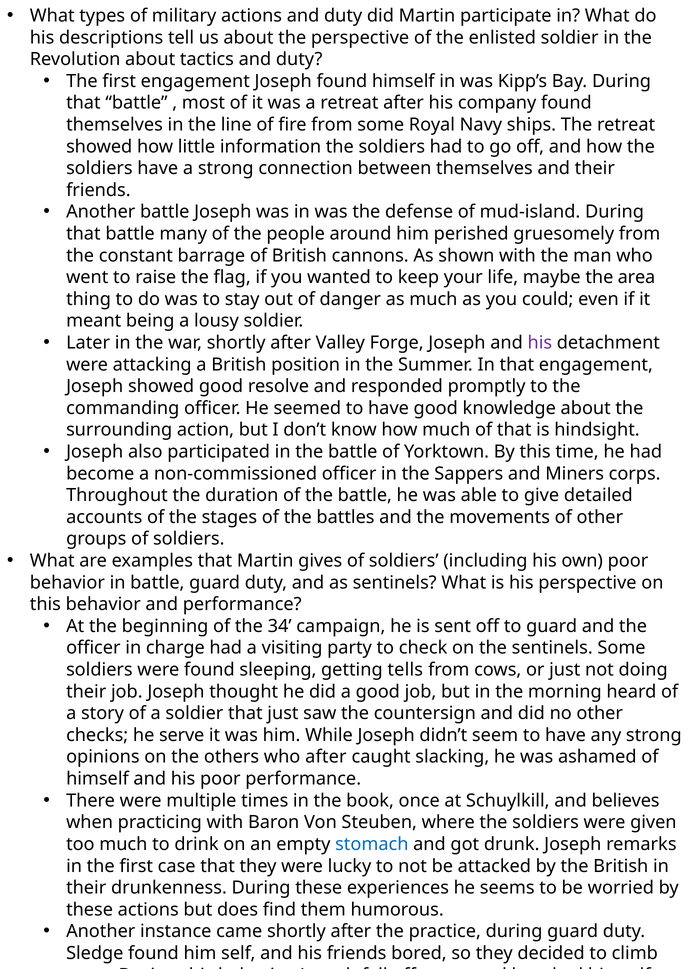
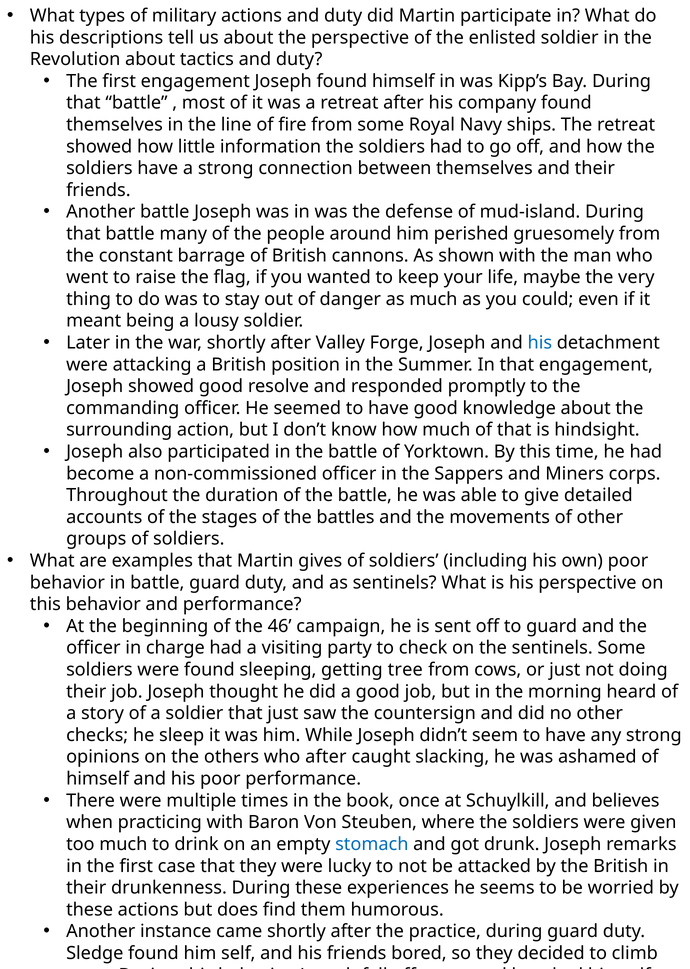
area: area -> very
his at (540, 343) colour: purple -> blue
34: 34 -> 46
getting tells: tells -> tree
serve: serve -> sleep
